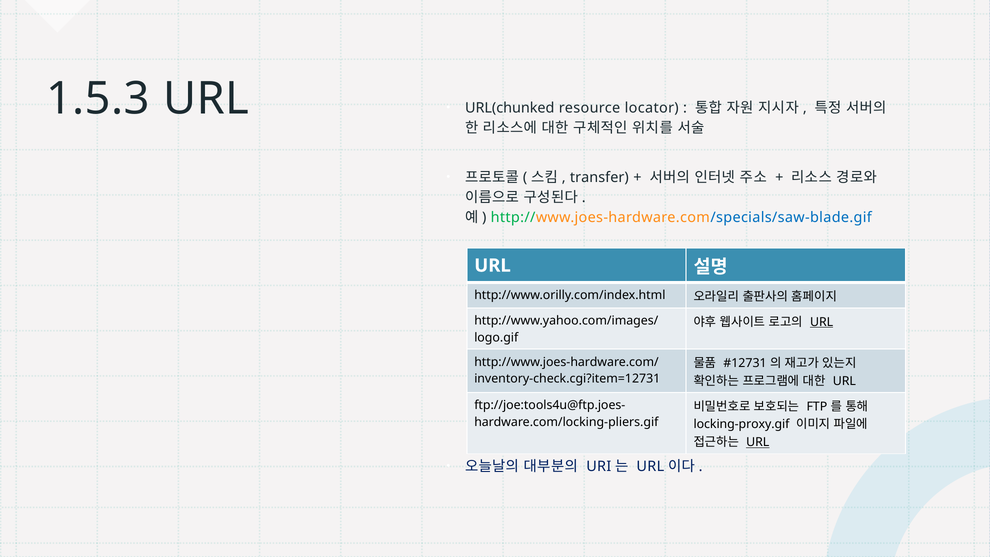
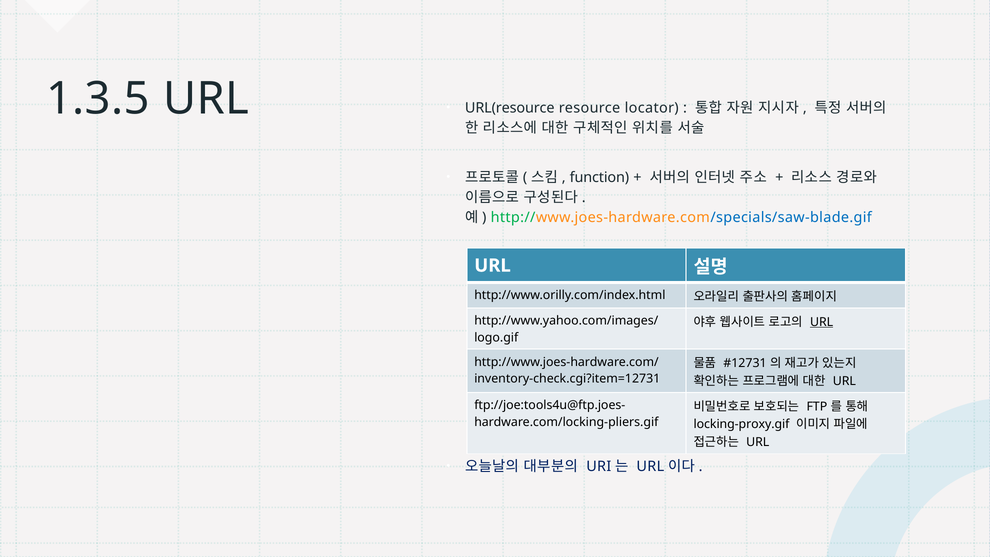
1.5.3: 1.5.3 -> 1.3.5
URL(chunked: URL(chunked -> URL(resource
transfer: transfer -> function
URL at (758, 442) underline: present -> none
